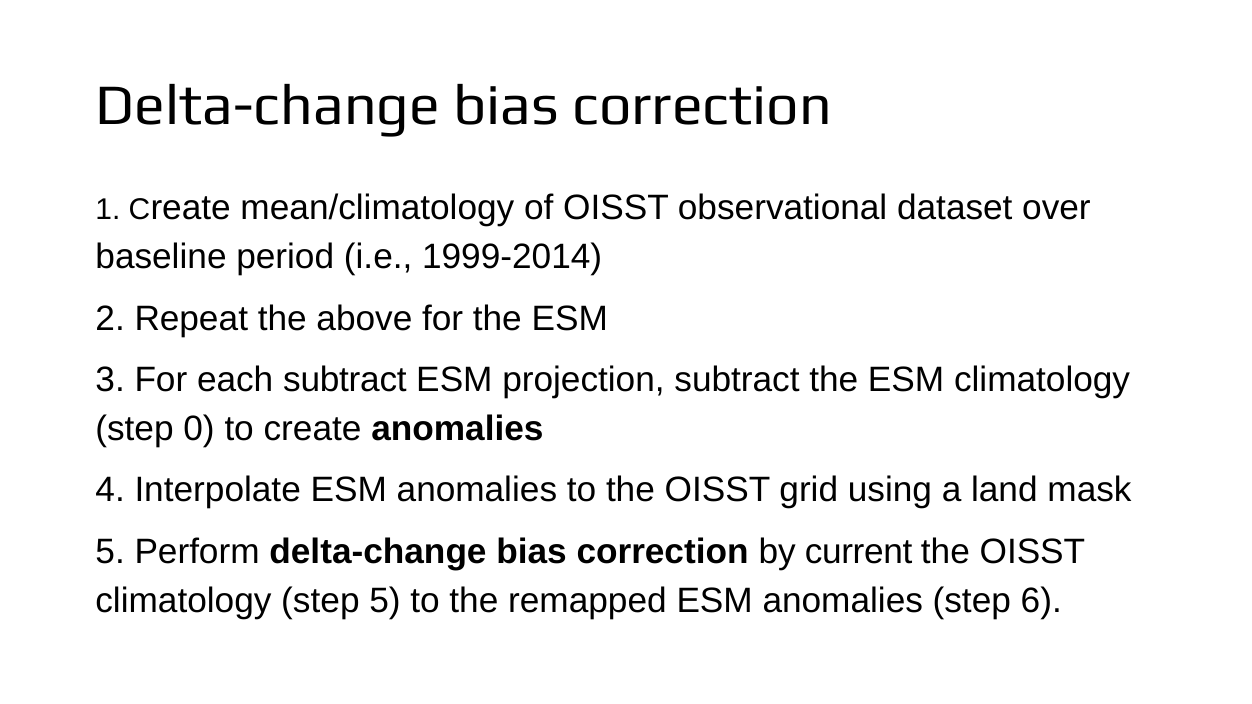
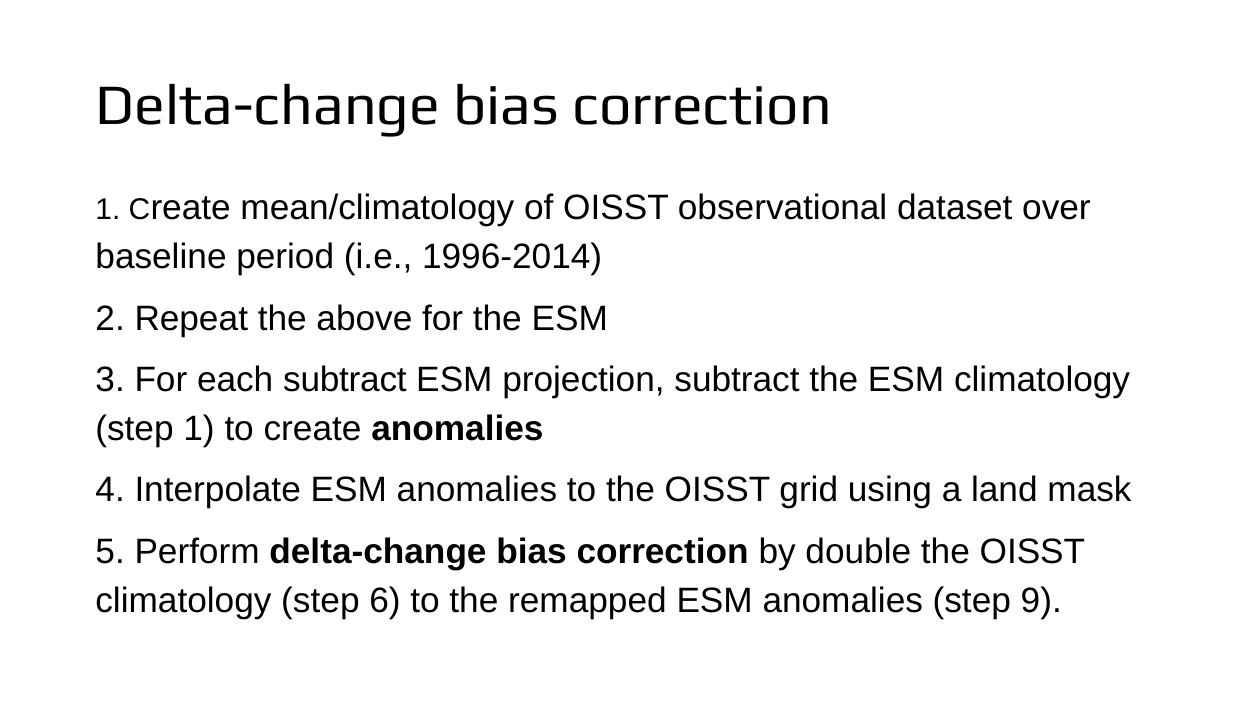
1999-2014: 1999-2014 -> 1996-2014
step 0: 0 -> 1
current: current -> double
step 5: 5 -> 6
6: 6 -> 9
